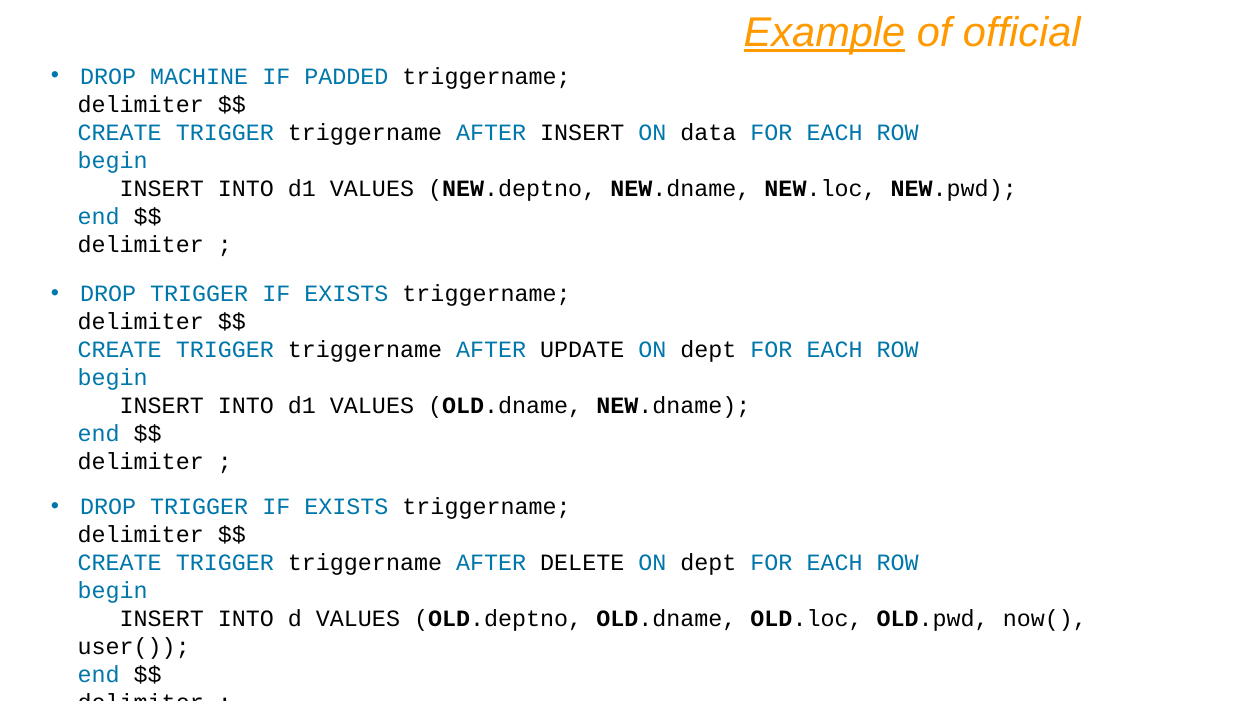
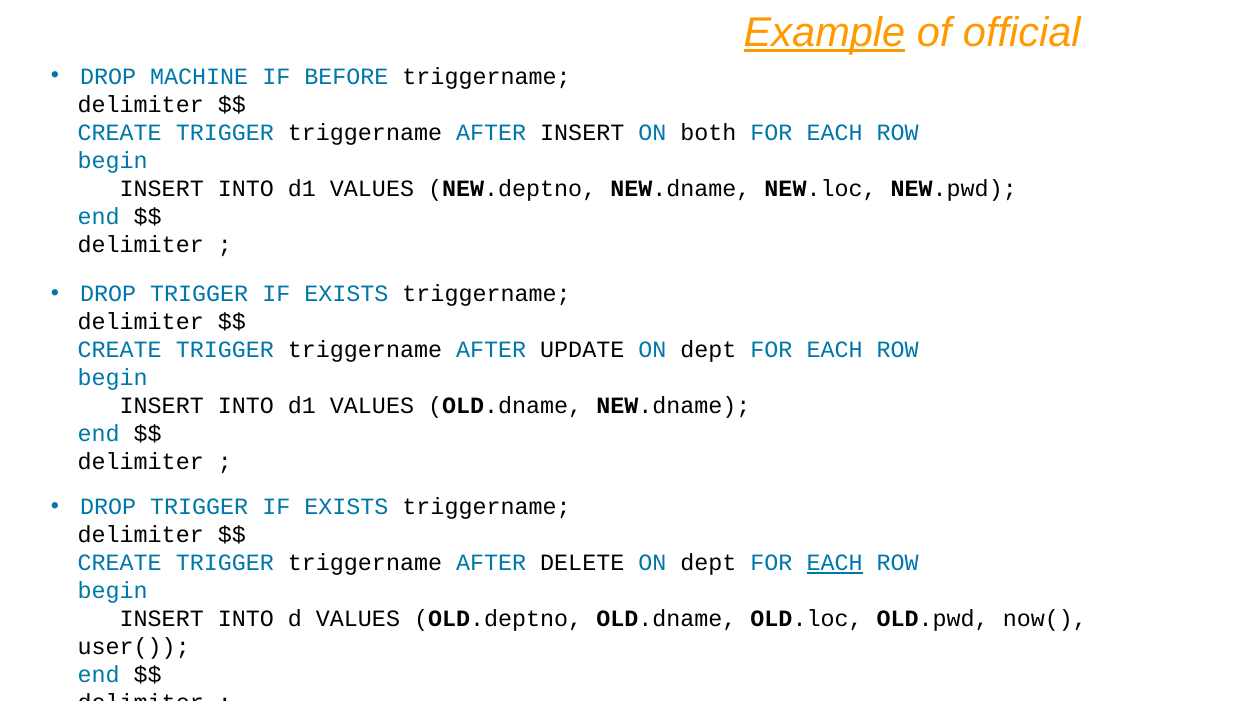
PADDED: PADDED -> BEFORE
data: data -> both
EACH at (835, 563) underline: none -> present
